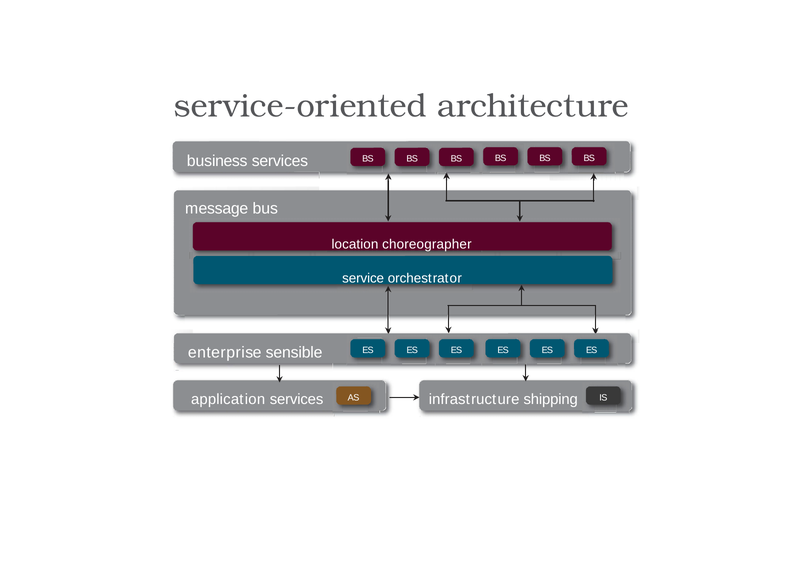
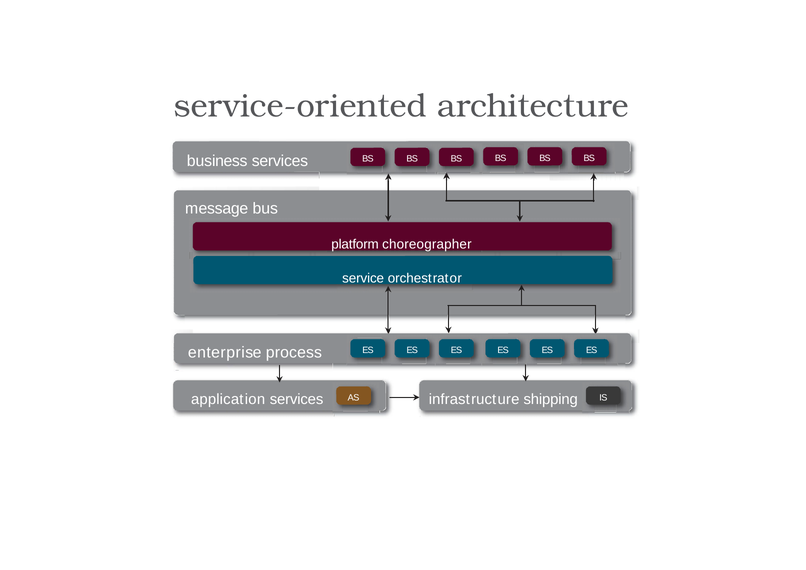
location: location -> platform
sensible: sensible -> process
